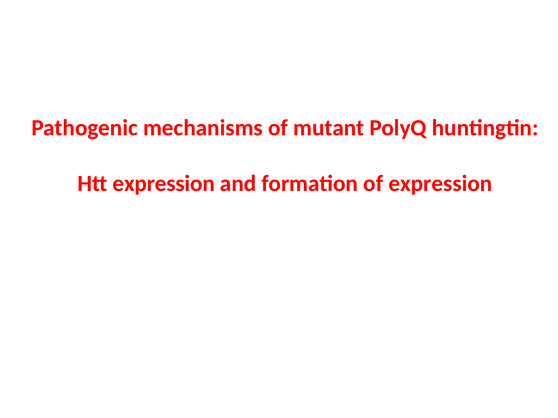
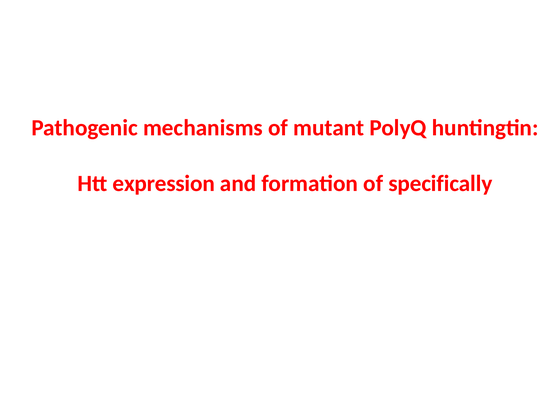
of expression: expression -> specifically
